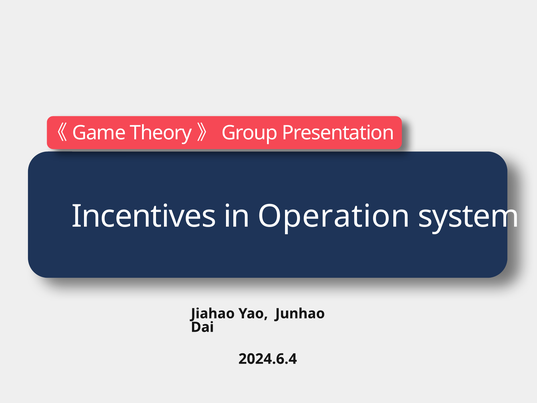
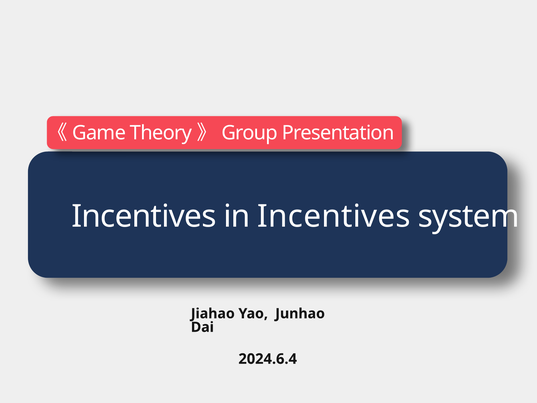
in Operation: Operation -> Incentives
